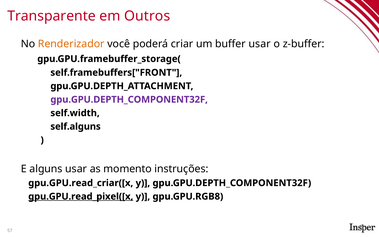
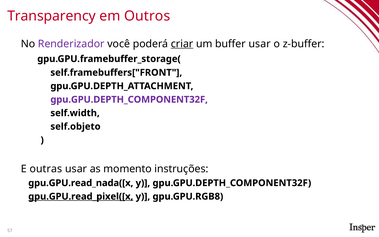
Transparente: Transparente -> Transparency
Renderizador colour: orange -> purple
criar underline: none -> present
self.alguns: self.alguns -> self.objeto
alguns: alguns -> outras
gpu.GPU.read_criar([x: gpu.GPU.read_criar([x -> gpu.GPU.read_nada([x
